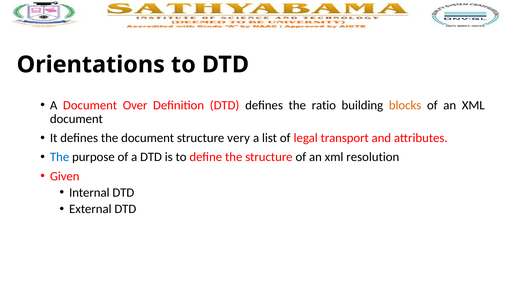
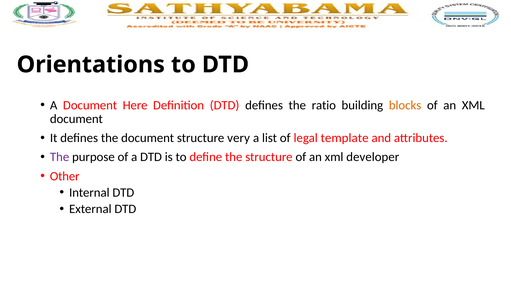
Over: Over -> Here
transport: transport -> template
The at (60, 157) colour: blue -> purple
resolution: resolution -> developer
Given: Given -> Other
